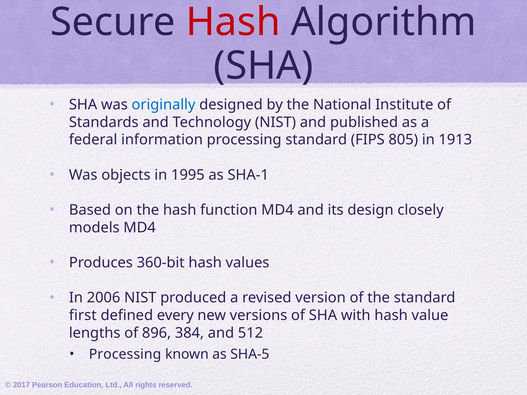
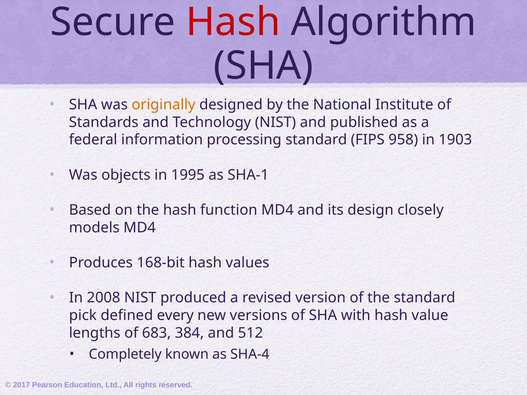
originally colour: blue -> orange
805: 805 -> 958
1913: 1913 -> 1903
360-bit: 360-bit -> 168-bit
2006: 2006 -> 2008
first: first -> pick
896: 896 -> 683
Processing at (125, 355): Processing -> Completely
SHA-5: SHA-5 -> SHA-4
